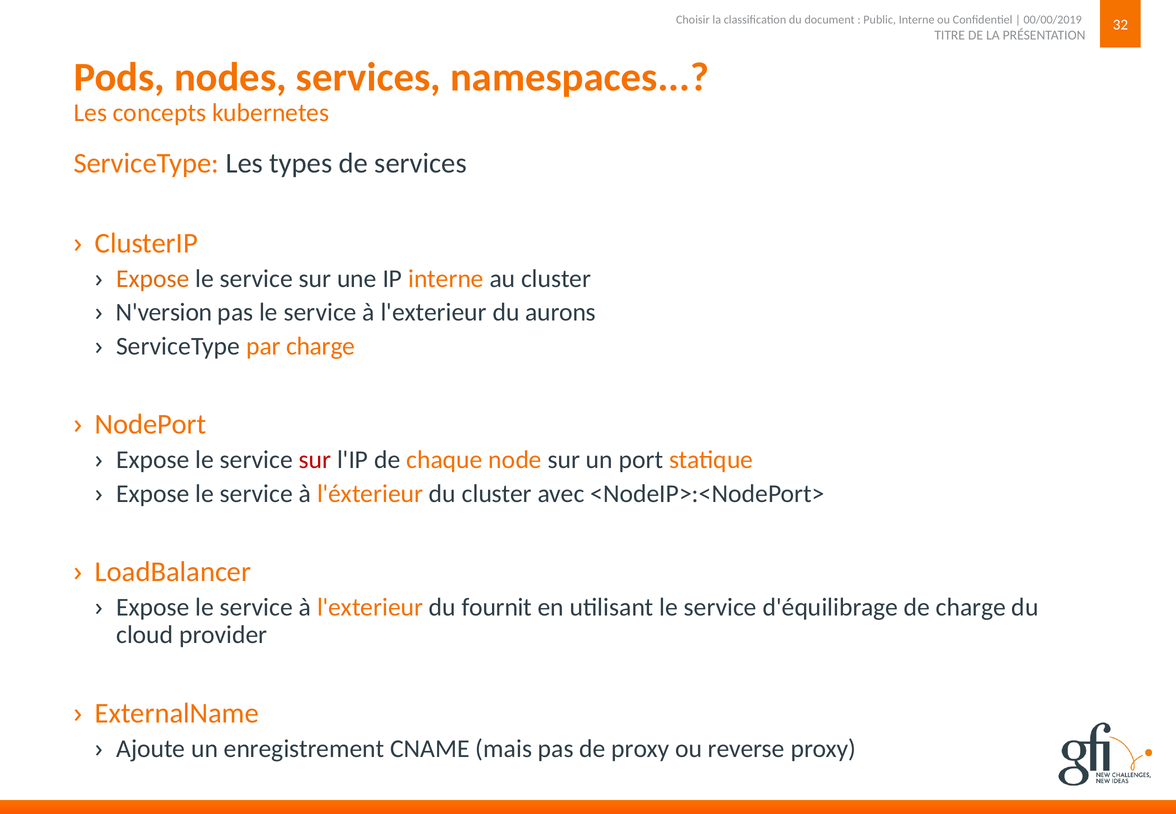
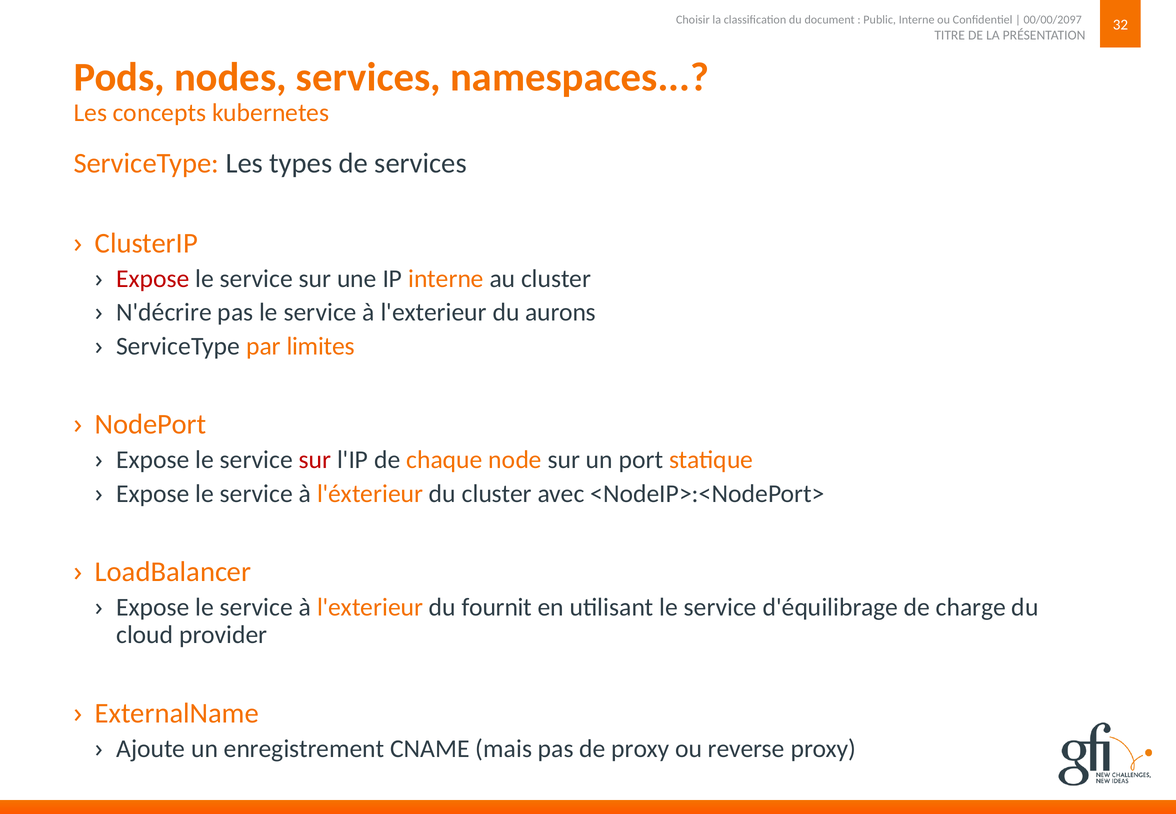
00/00/2019: 00/00/2019 -> 00/00/2097
Expose at (153, 279) colour: orange -> red
N'version: N'version -> N'décrire
par charge: charge -> limites
